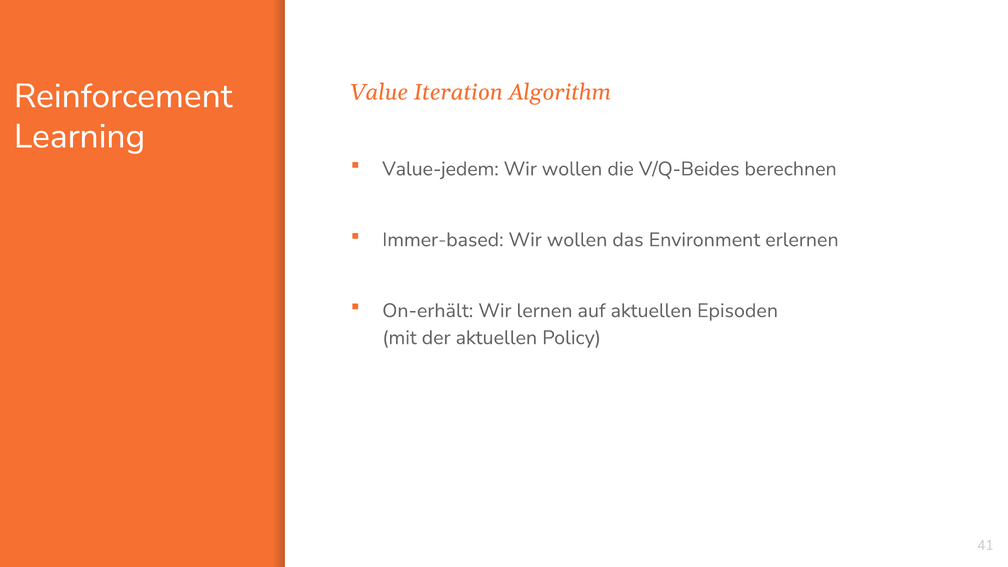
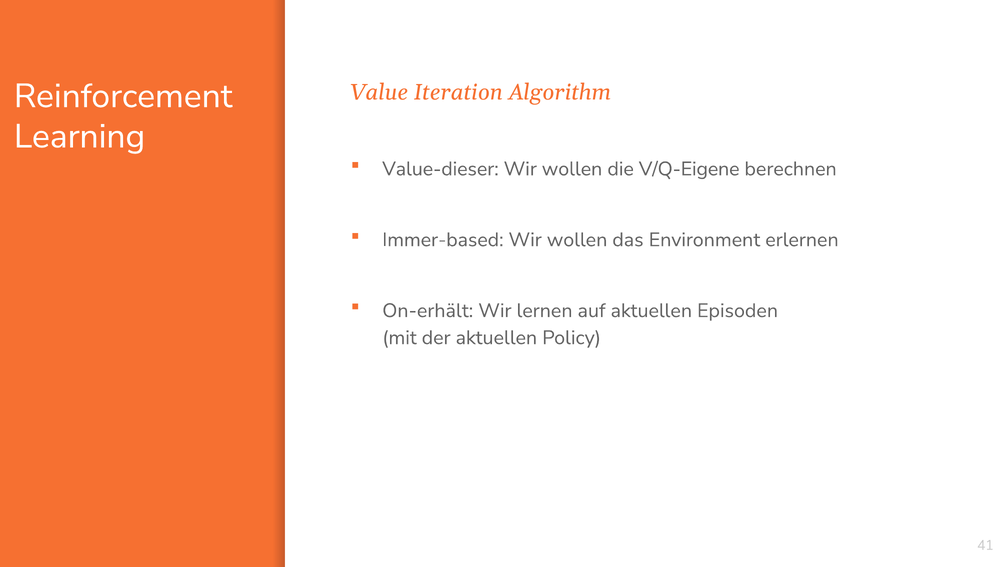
Value-jedem: Value-jedem -> Value-dieser
V/Q-Beides: V/Q-Beides -> V/Q-Eigene
